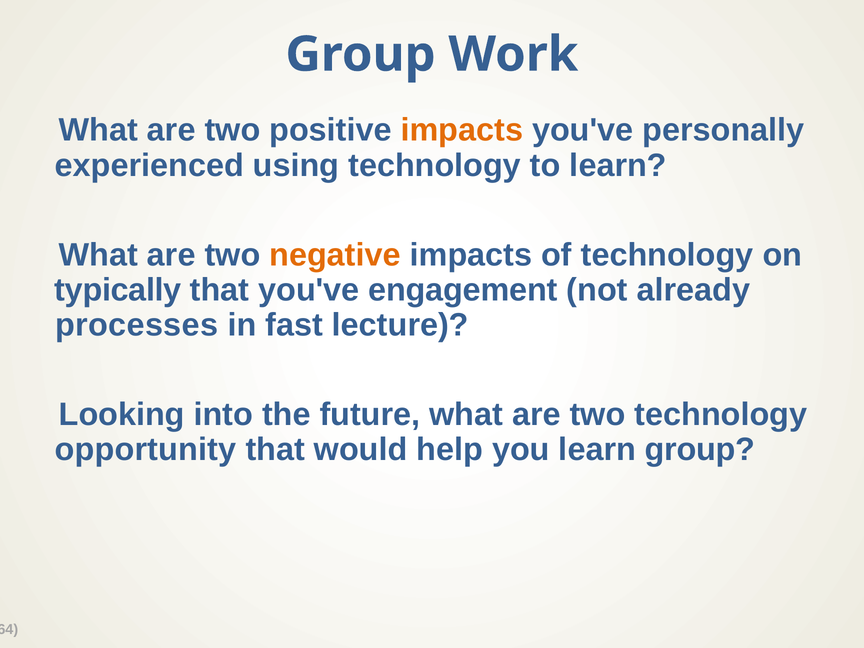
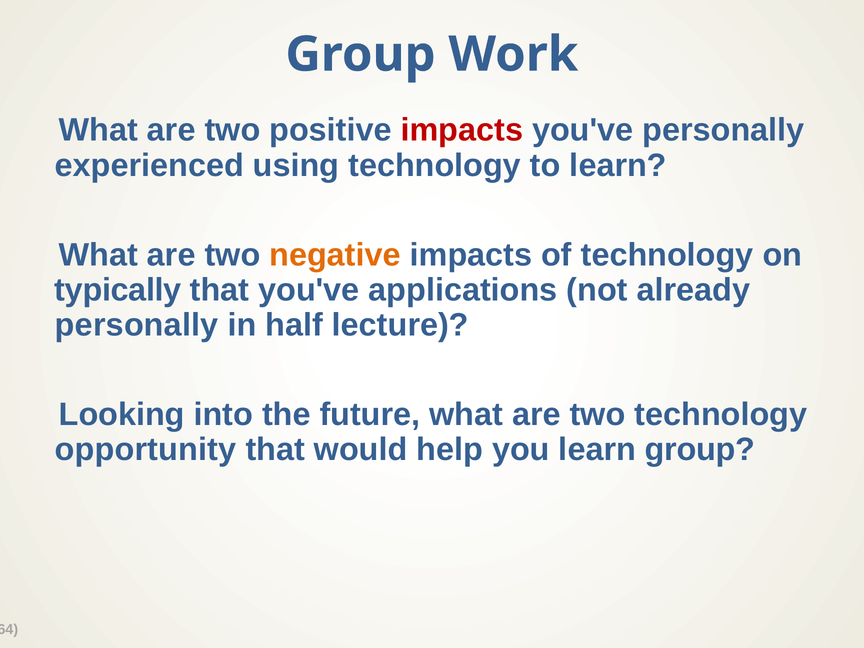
impacts at (462, 130) colour: orange -> red
engagement: engagement -> applications
processes at (137, 325): processes -> personally
fast: fast -> half
